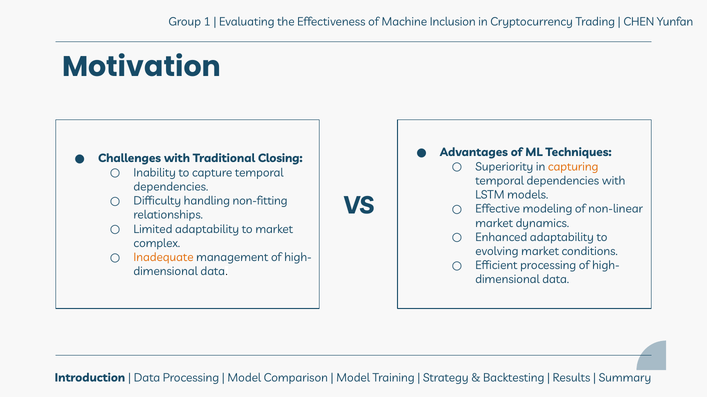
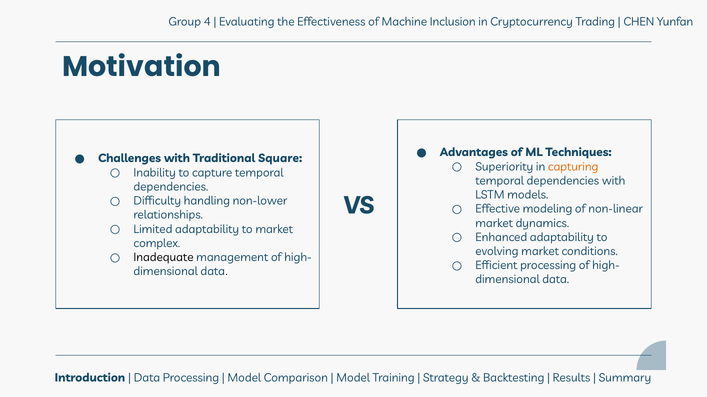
1: 1 -> 4
Closing: Closing -> Square
non-fitting: non-fitting -> non-lower
Inadequate colour: orange -> black
